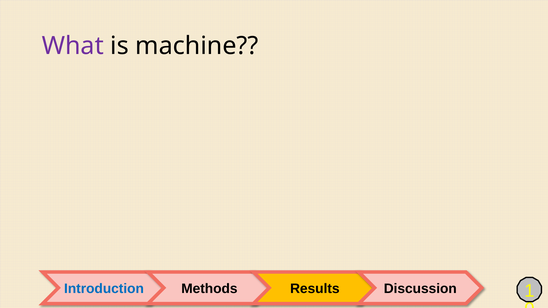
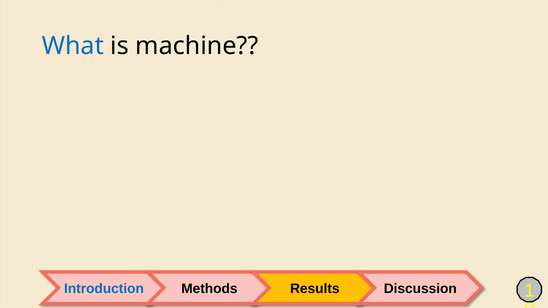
What colour: purple -> blue
